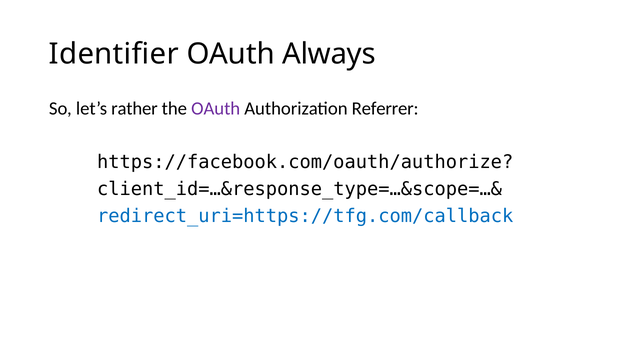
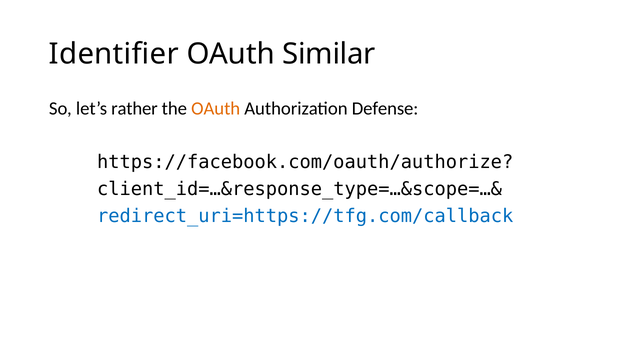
Always: Always -> Similar
OAuth at (216, 109) colour: purple -> orange
Referrer: Referrer -> Defense
